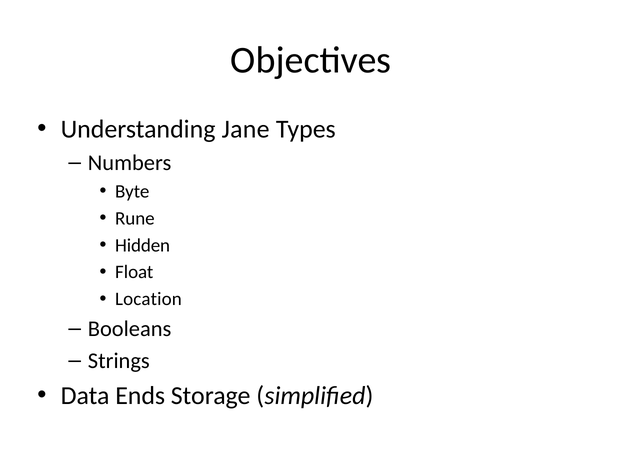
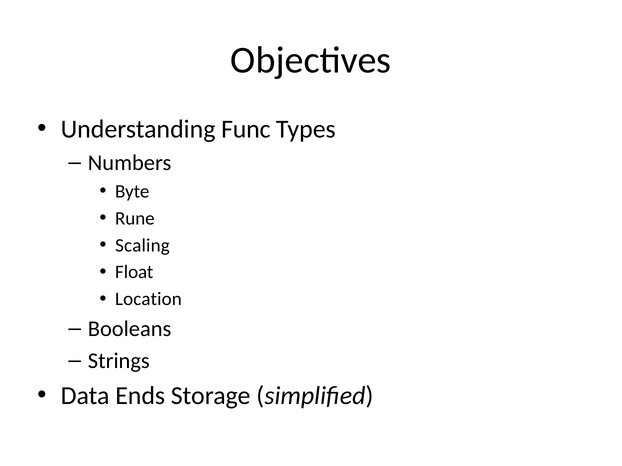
Jane: Jane -> Func
Hidden: Hidden -> Scaling
